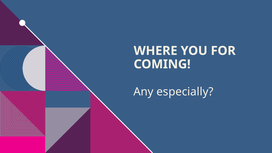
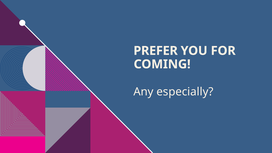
WHERE: WHERE -> PREFER
